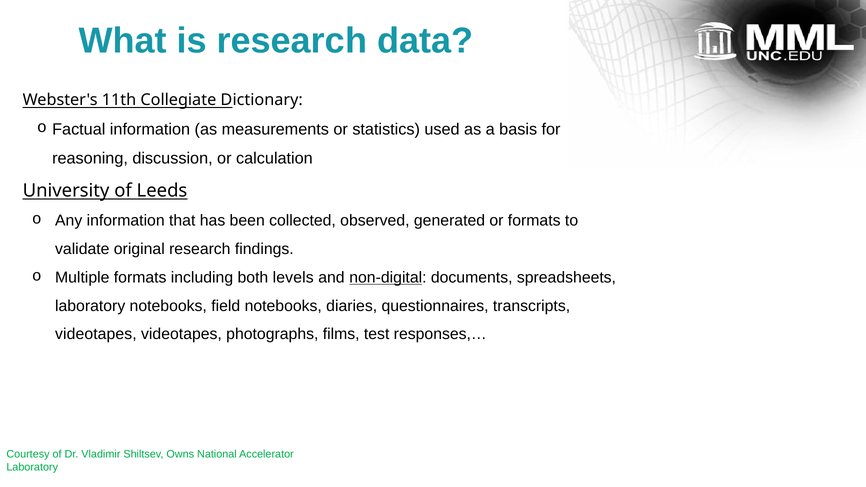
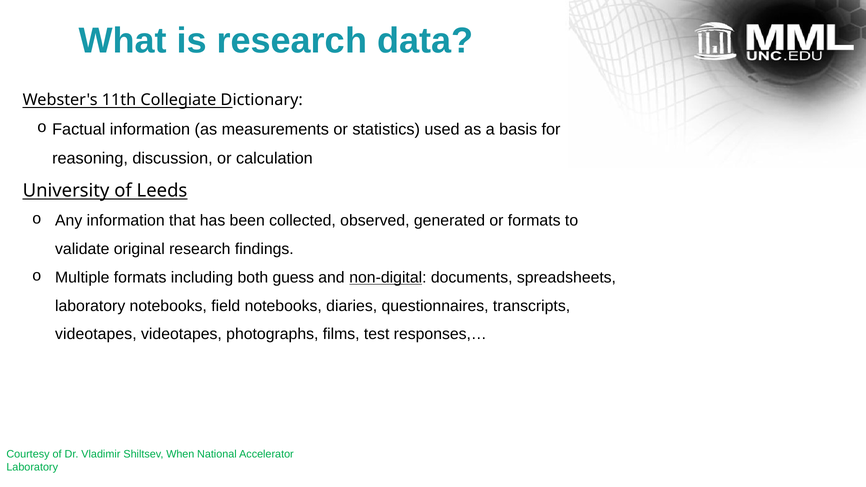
levels: levels -> guess
Owns: Owns -> When
